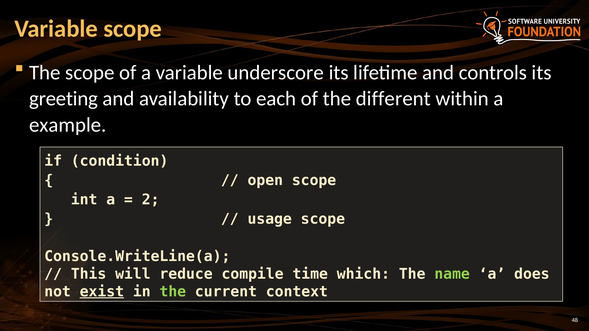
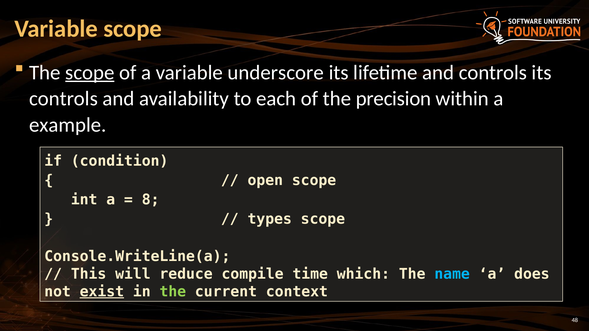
scope at (90, 73) underline: none -> present
greeting at (64, 99): greeting -> controls
different: different -> precision
2: 2 -> 8
usage: usage -> types
name colour: light green -> light blue
